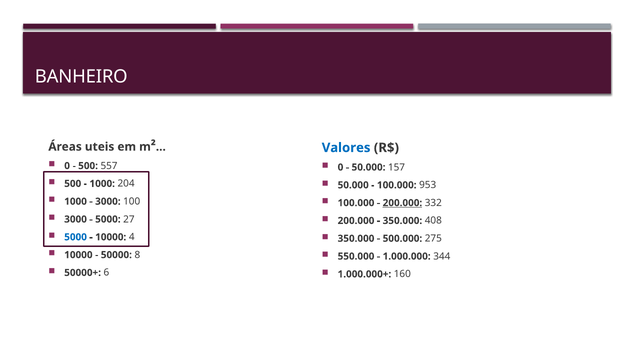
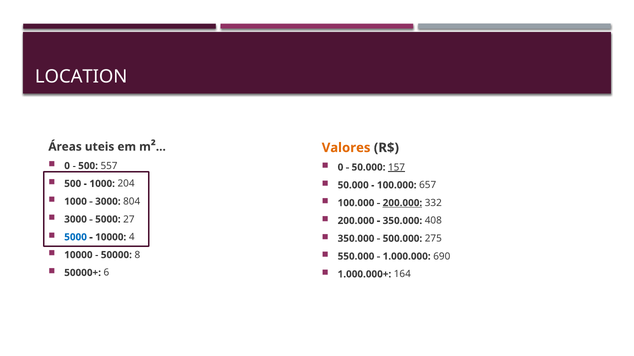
BANHEIRO: BANHEIRO -> LOCATION
Valores colour: blue -> orange
157 underline: none -> present
953: 953 -> 657
100: 100 -> 804
344: 344 -> 690
160: 160 -> 164
